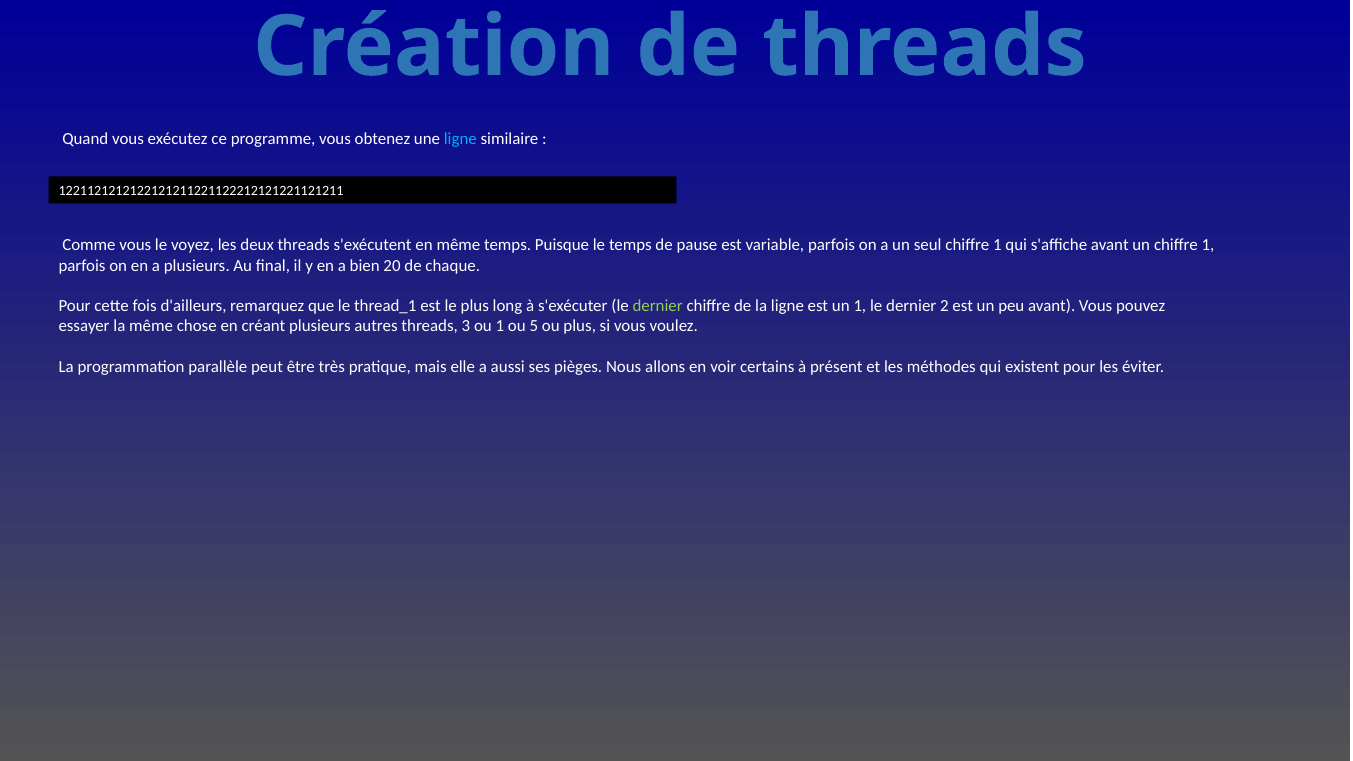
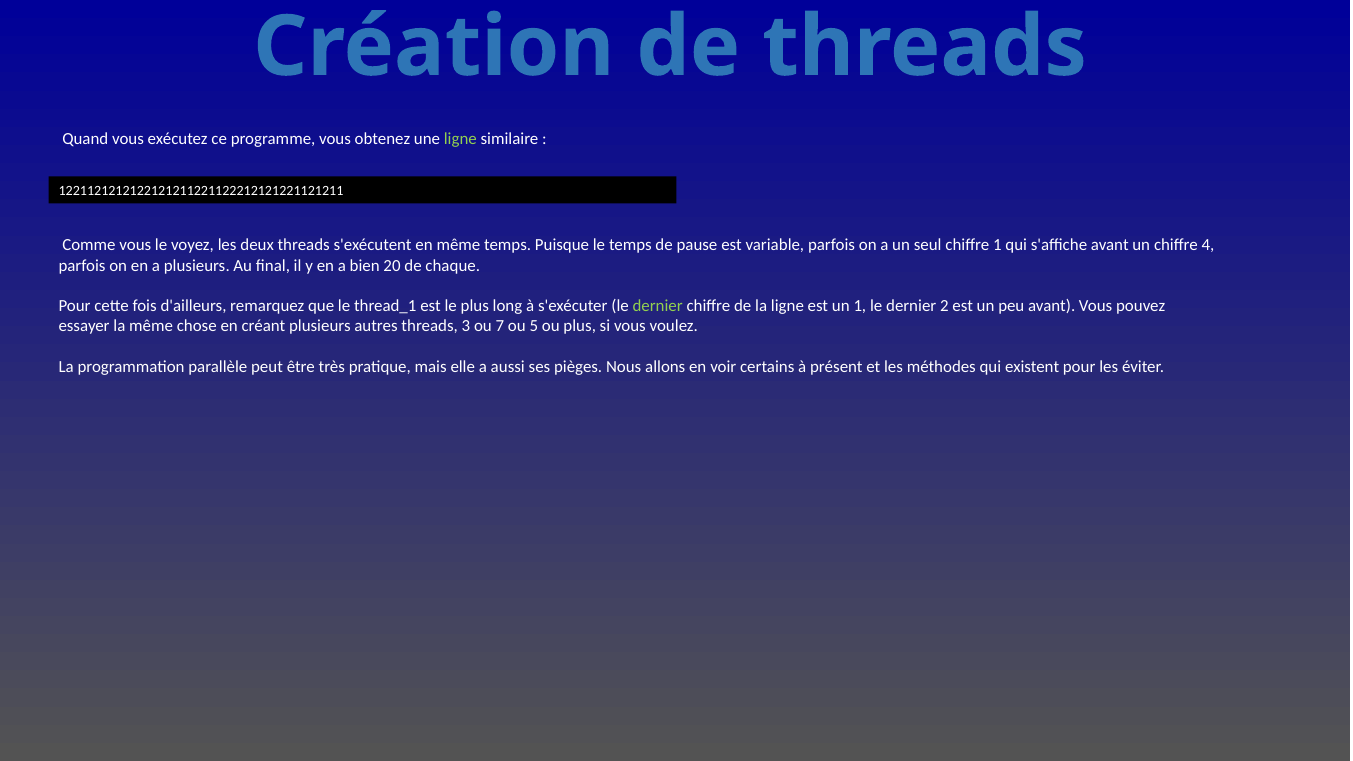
ligne at (460, 139) colour: light blue -> light green
un chiffre 1: 1 -> 4
ou 1: 1 -> 7
